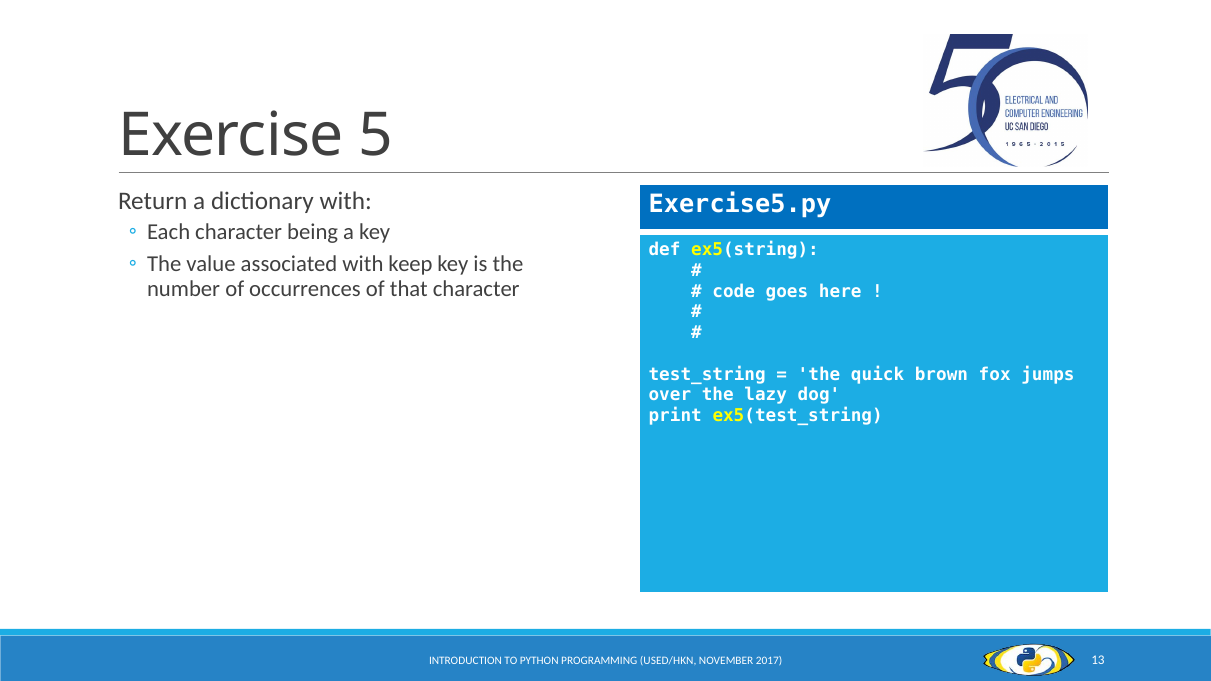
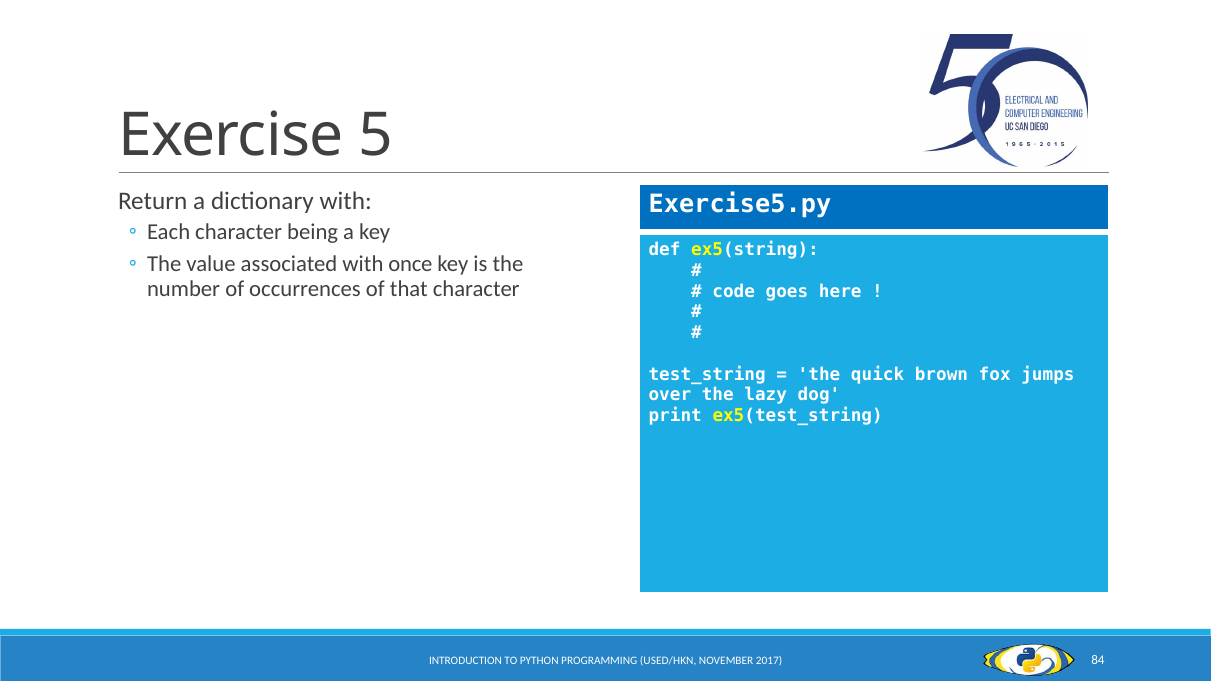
keep: keep -> once
13: 13 -> 84
